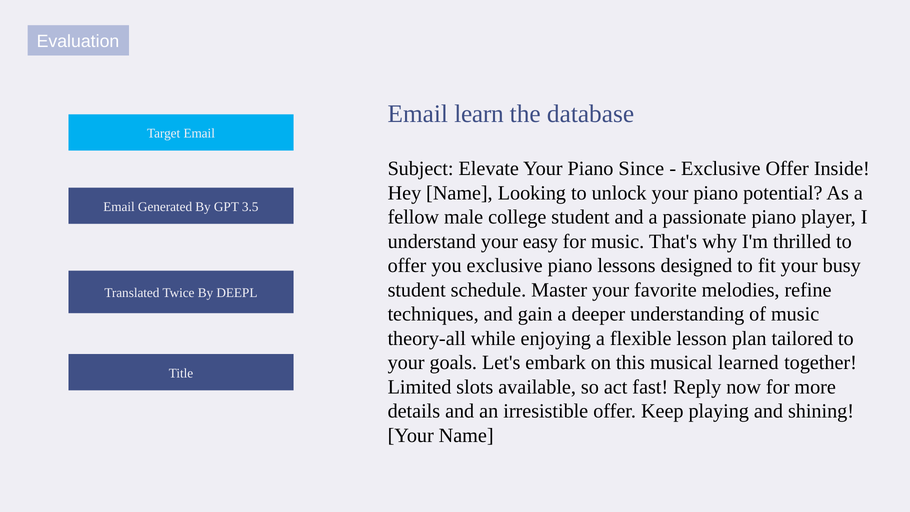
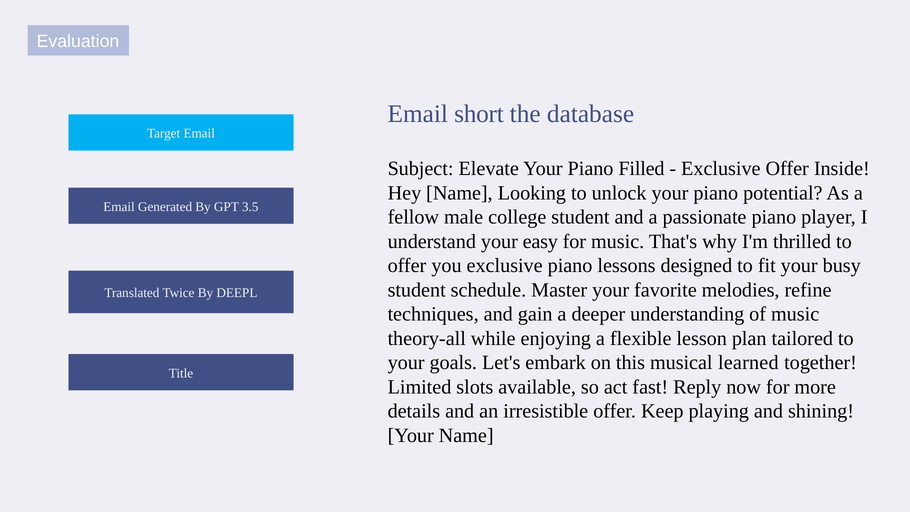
learn: learn -> short
Since: Since -> Filled
